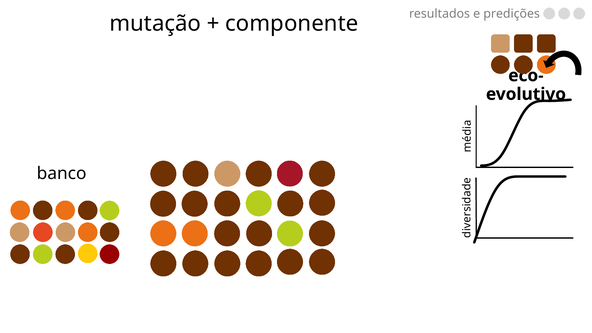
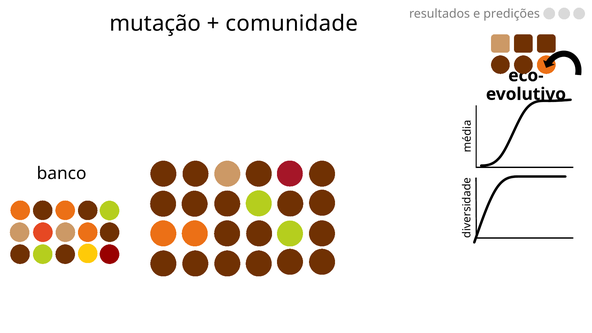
componente: componente -> comunidade
